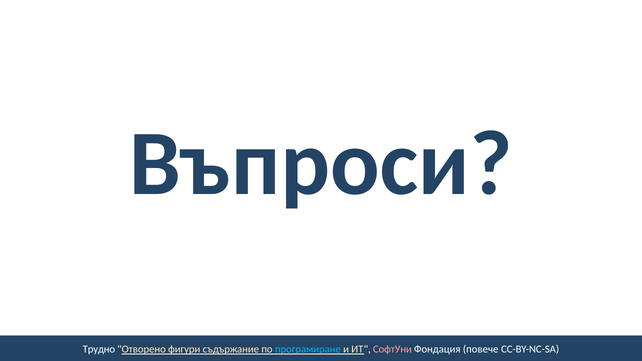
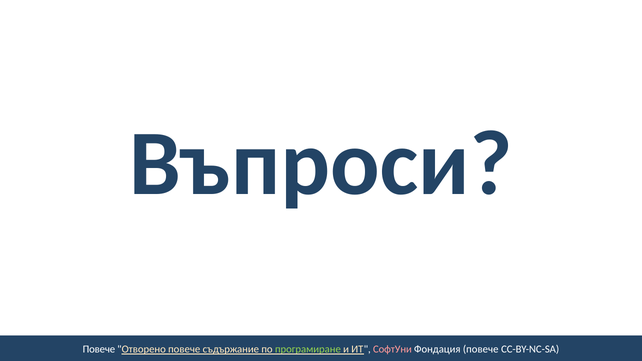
Трудно at (99, 349): Трудно -> Повече
Отворено фигури: фигури -> повече
програмиране colour: light blue -> light green
